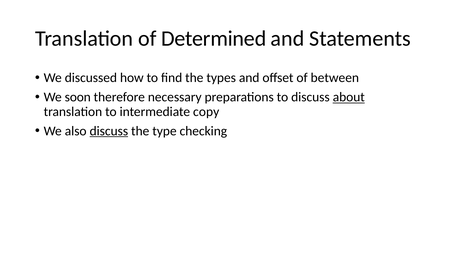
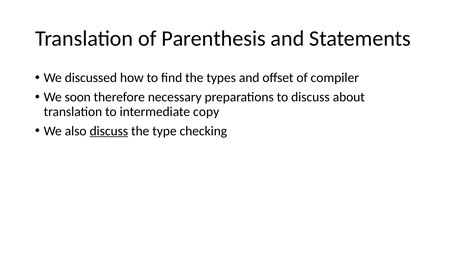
Determined: Determined -> Parenthesis
between: between -> compiler
about underline: present -> none
